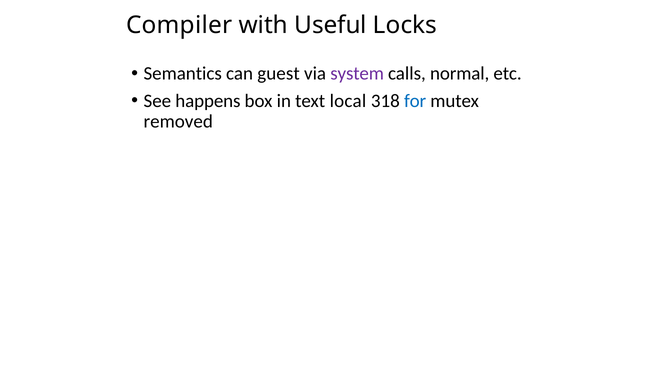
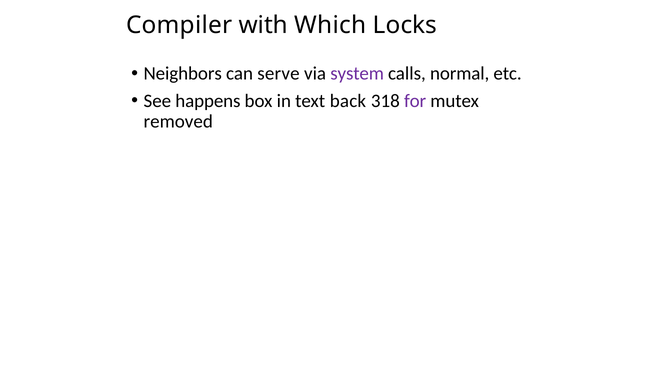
Useful: Useful -> Which
Semantics: Semantics -> Neighbors
guest: guest -> serve
local: local -> back
for colour: blue -> purple
